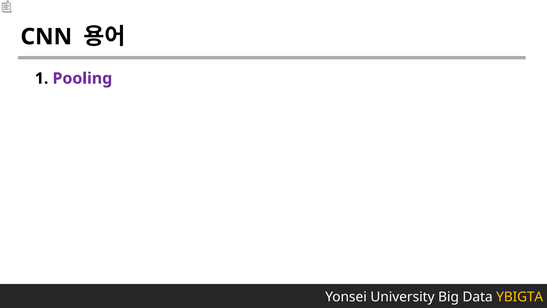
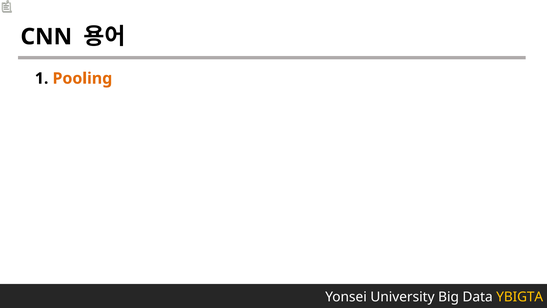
Pooling colour: purple -> orange
